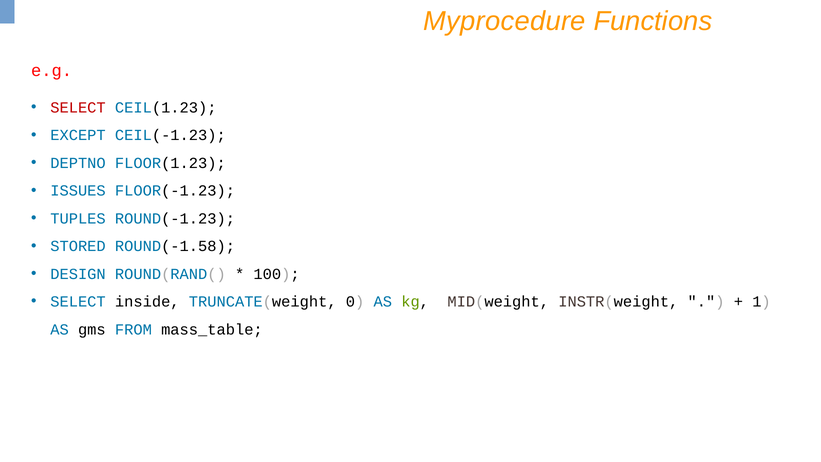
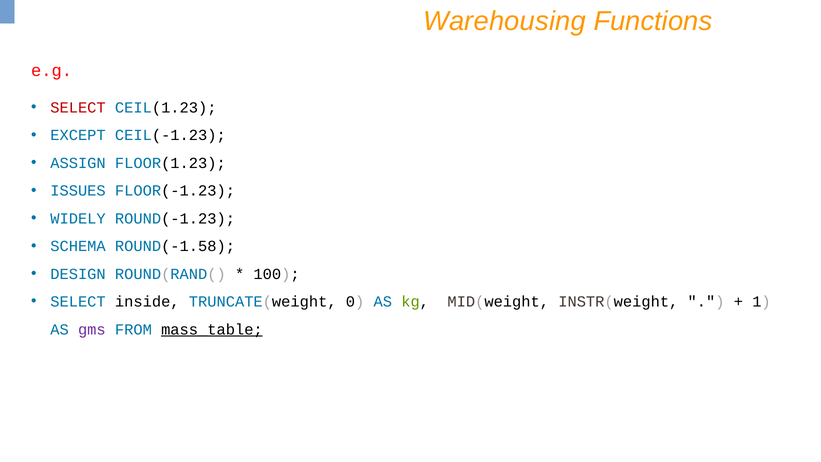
Myprocedure: Myprocedure -> Warehousing
DEPTNO: DEPTNO -> ASSIGN
TUPLES: TUPLES -> WIDELY
STORED: STORED -> SCHEMA
gms colour: black -> purple
mass_table underline: none -> present
